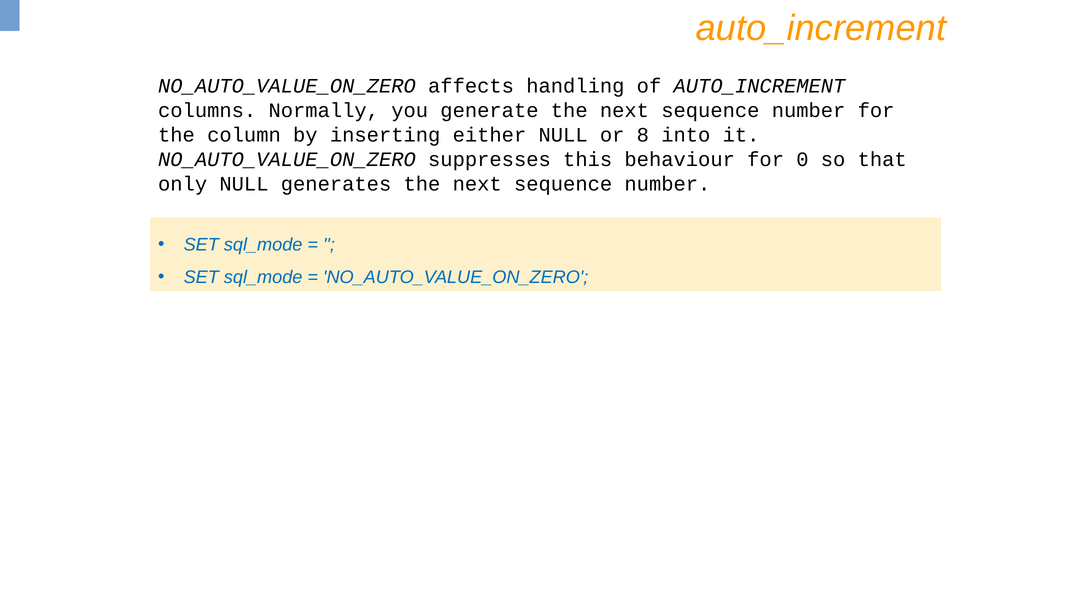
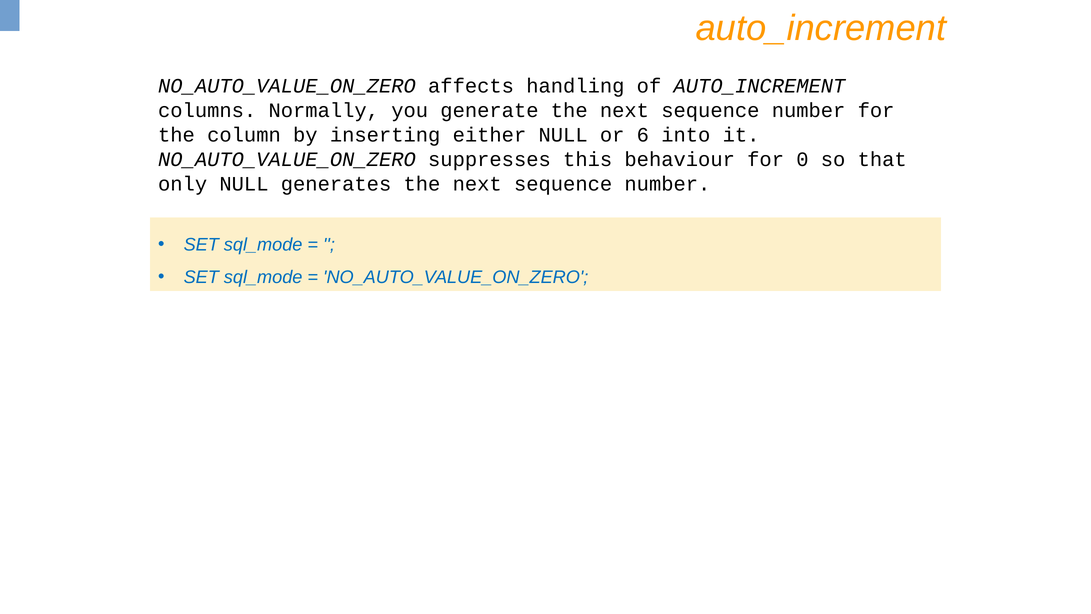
8: 8 -> 6
